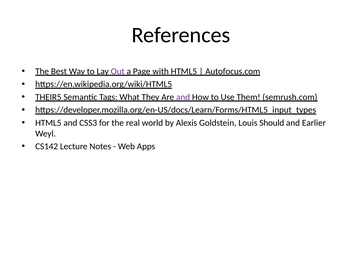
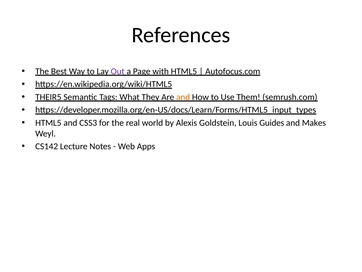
and at (183, 97) colour: purple -> orange
Should: Should -> Guides
Earlier: Earlier -> Makes
